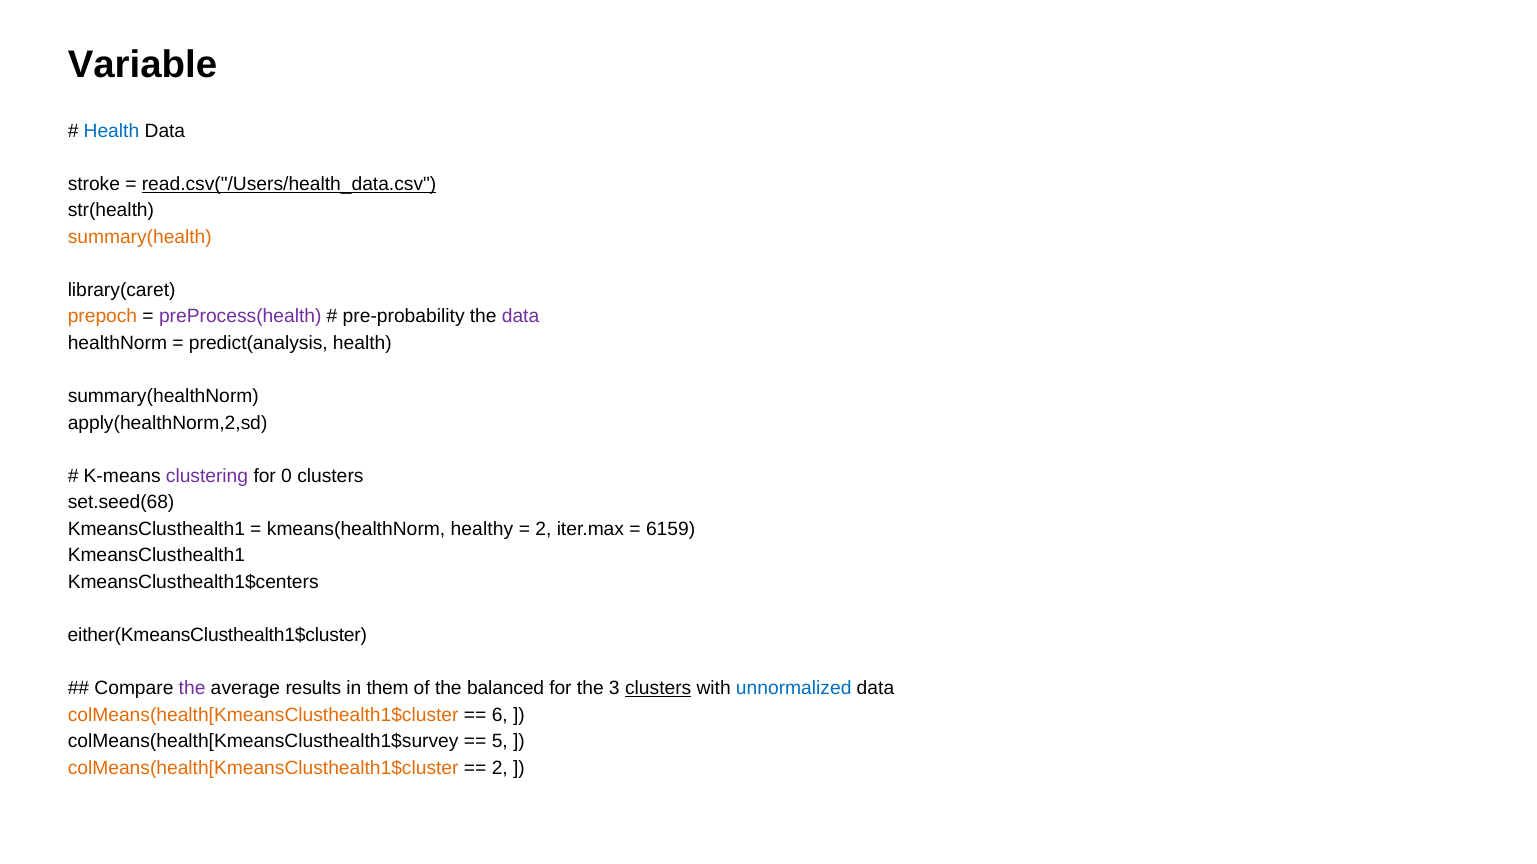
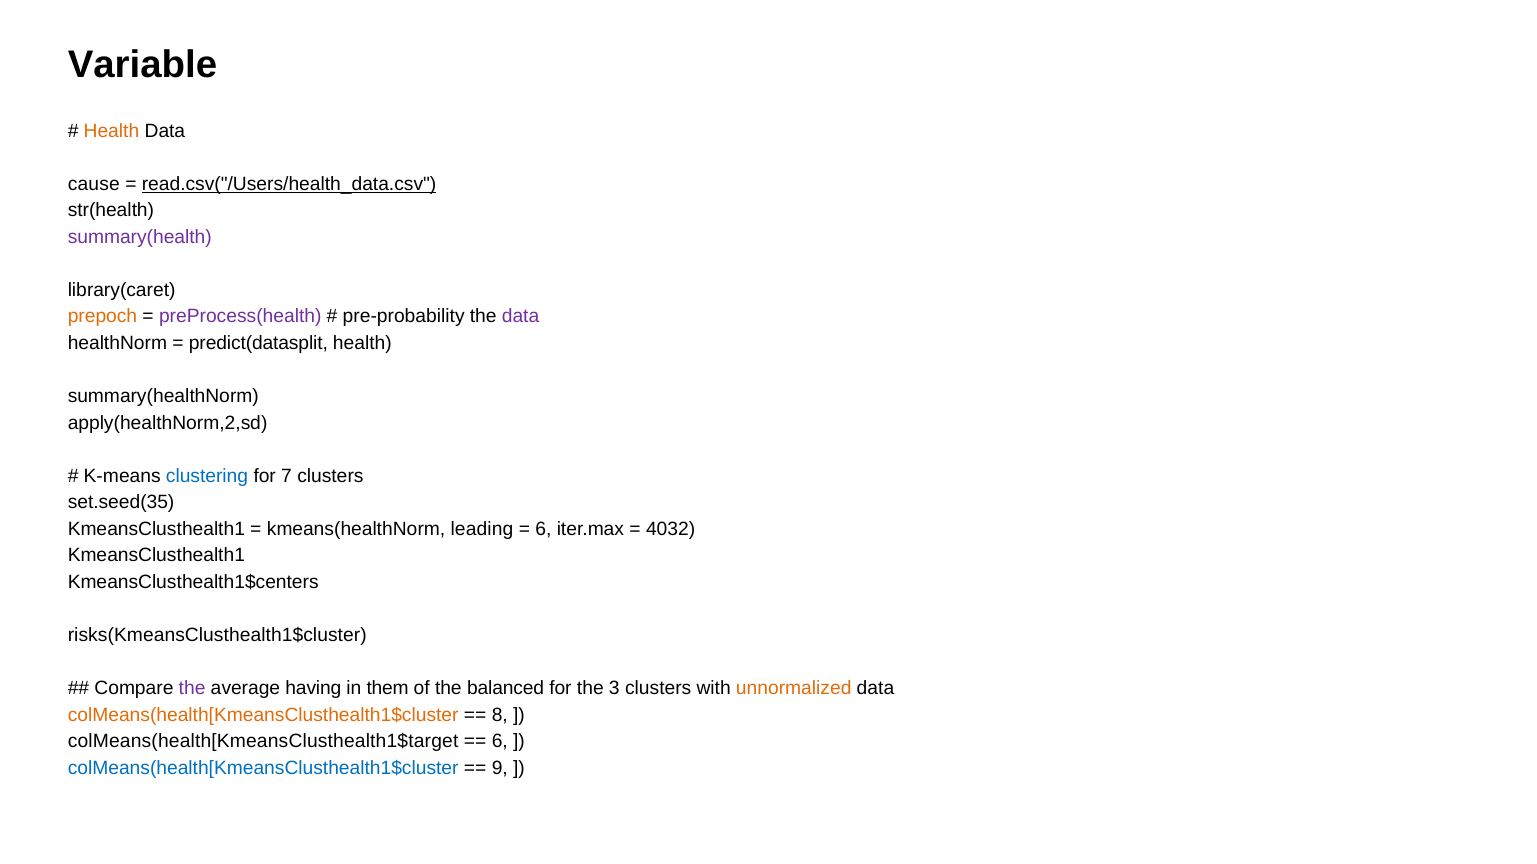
Health at (111, 131) colour: blue -> orange
stroke: stroke -> cause
summary(health colour: orange -> purple
predict(analysis: predict(analysis -> predict(datasplit
clustering colour: purple -> blue
0: 0 -> 7
set.seed(68: set.seed(68 -> set.seed(35
healthy: healthy -> leading
2 at (543, 529): 2 -> 6
6159: 6159 -> 4032
either(KmeansClusthealth1$cluster: either(KmeansClusthealth1$cluster -> risks(KmeansClusthealth1$cluster
results: results -> having
clusters at (658, 689) underline: present -> none
unnormalized colour: blue -> orange
6: 6 -> 8
colMeans(health[KmeansClusthealth1$survey: colMeans(health[KmeansClusthealth1$survey -> colMeans(health[KmeansClusthealth1$target
5 at (500, 742): 5 -> 6
colMeans(health[KmeansClusthealth1$cluster at (263, 768) colour: orange -> blue
2 at (500, 768): 2 -> 9
